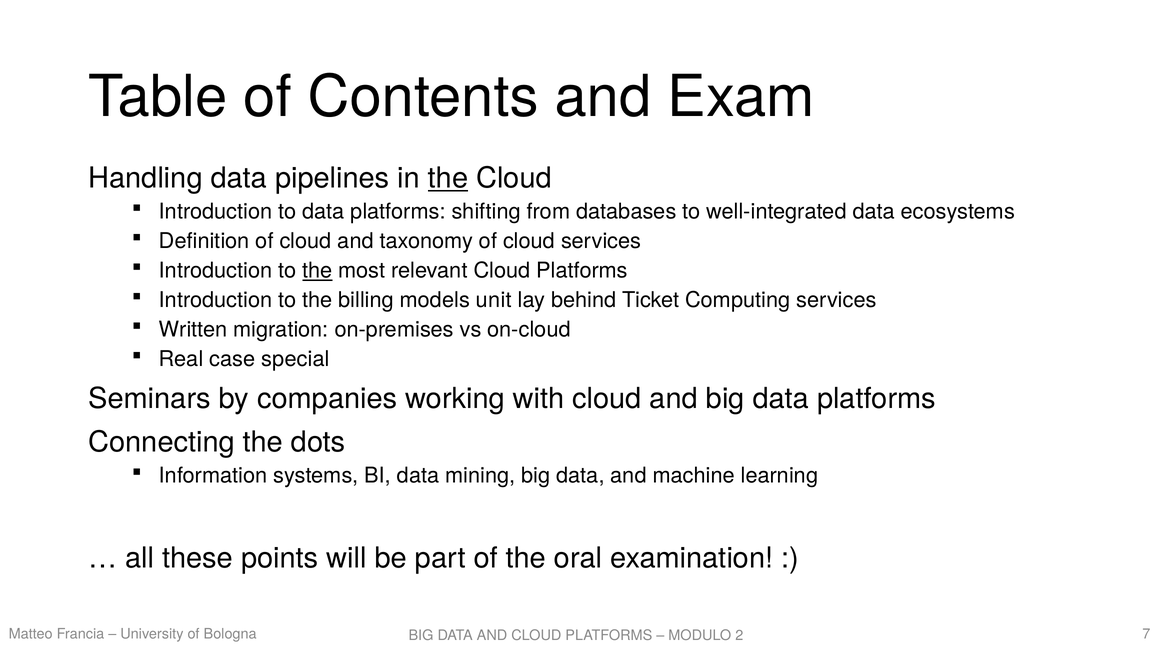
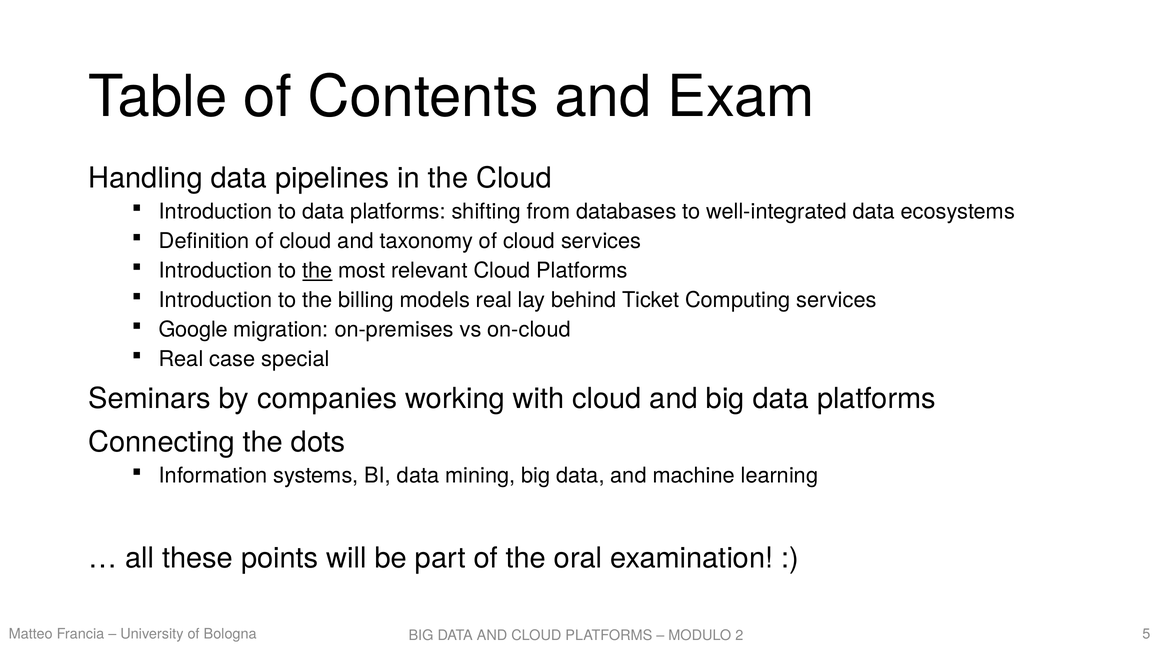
the at (448, 178) underline: present -> none
models unit: unit -> real
Written: Written -> Google
7: 7 -> 5
